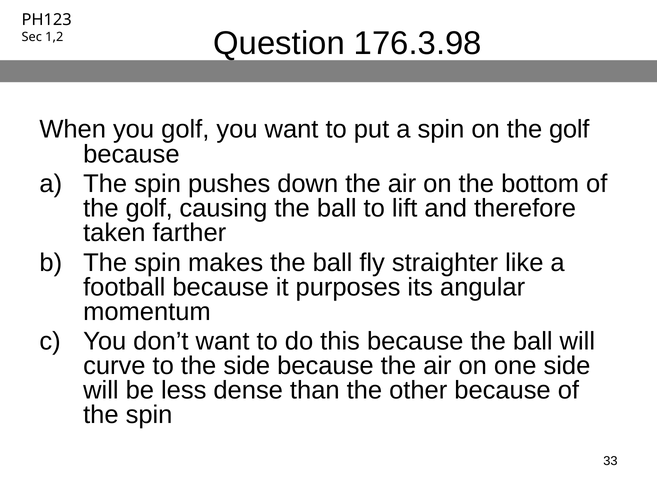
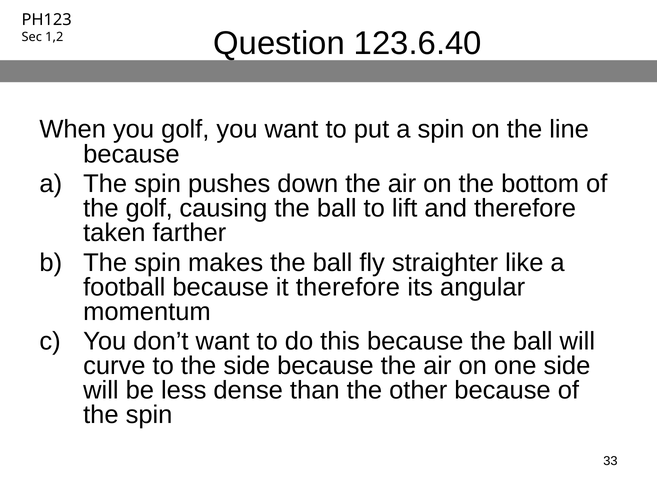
176.3.98: 176.3.98 -> 123.6.40
on the golf: golf -> line
it purposes: purposes -> therefore
